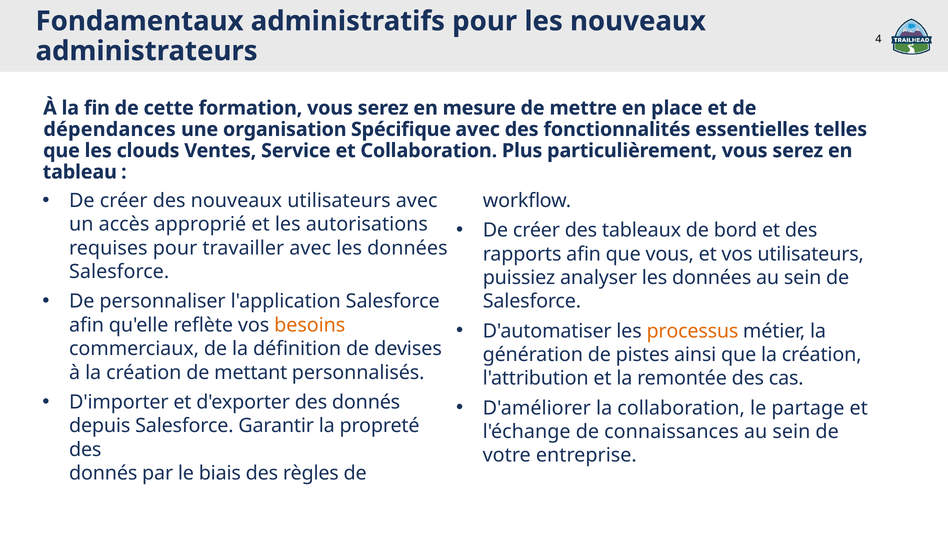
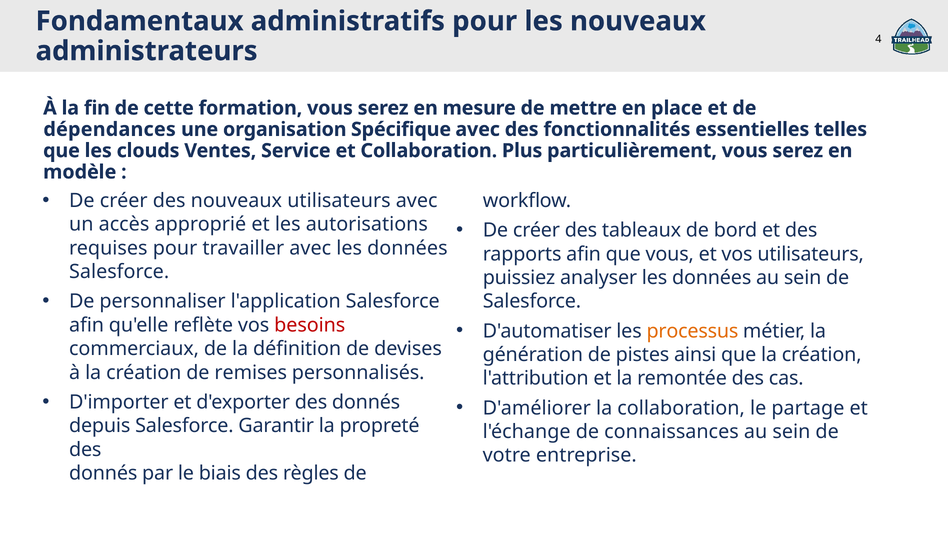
tableau: tableau -> modèle
besoins colour: orange -> red
mettant: mettant -> remises
